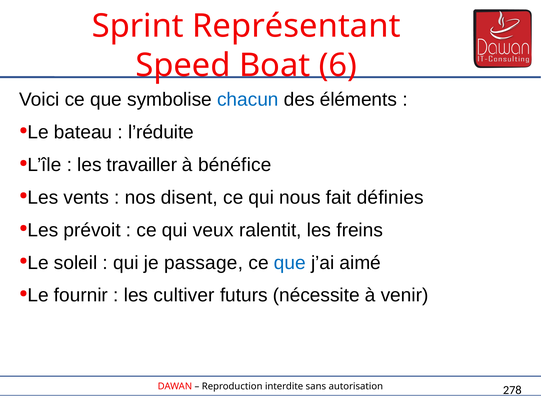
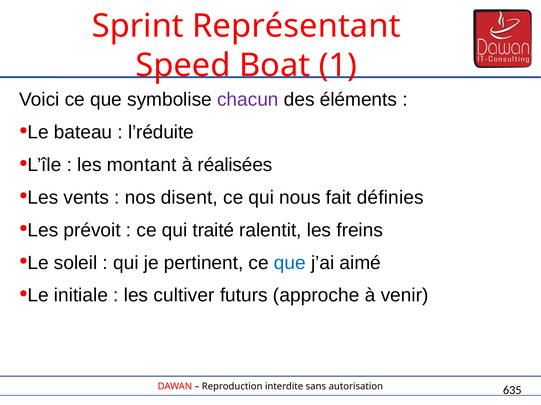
6: 6 -> 1
chacun colour: blue -> purple
travailler: travailler -> montant
bénéfice: bénéfice -> réalisées
veux: veux -> traité
passage: passage -> pertinent
fournir: fournir -> initiale
nécessite: nécessite -> approche
278: 278 -> 635
